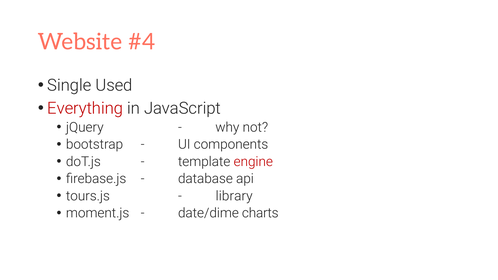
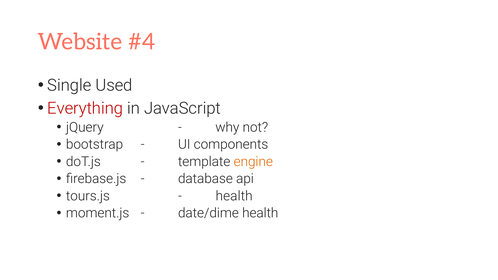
engine colour: red -> orange
library at (234, 196): library -> health
date/dime charts: charts -> health
